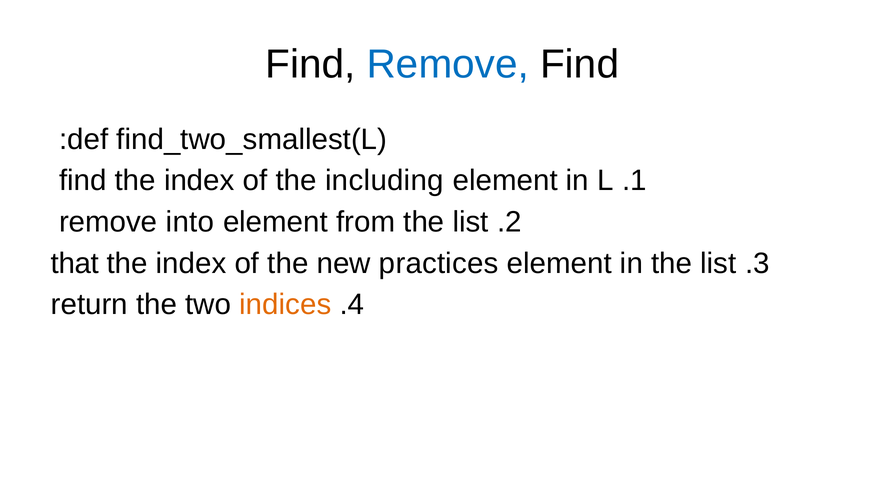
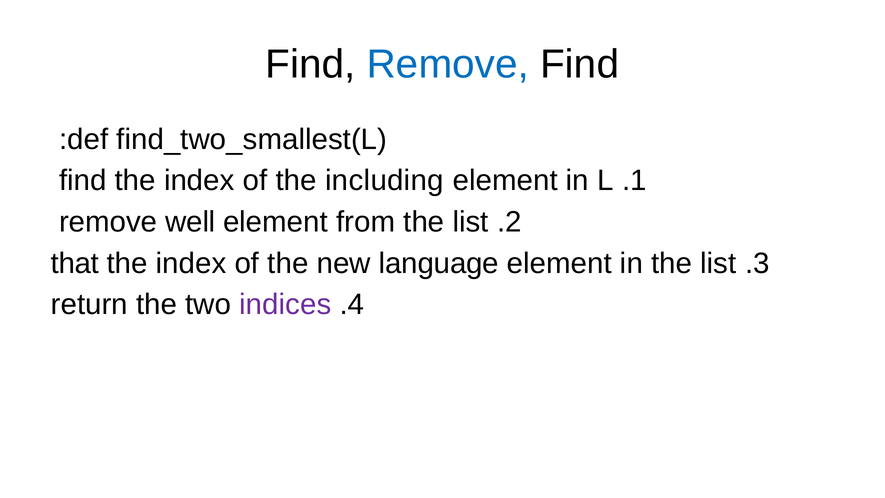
into: into -> well
practices: practices -> language
indices colour: orange -> purple
